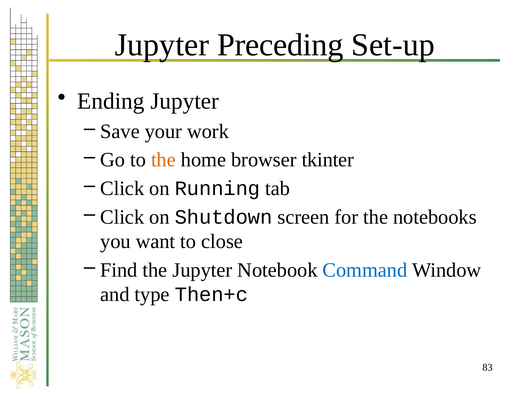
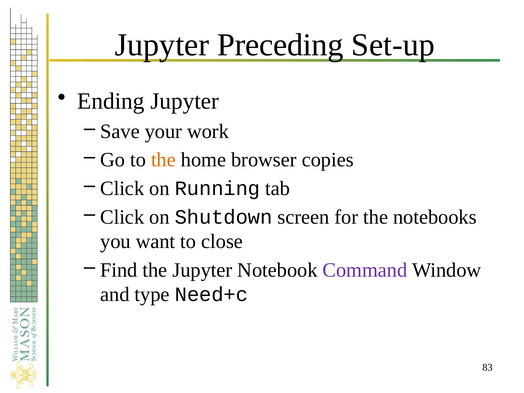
tkinter: tkinter -> copies
Command colour: blue -> purple
Then+c: Then+c -> Need+c
